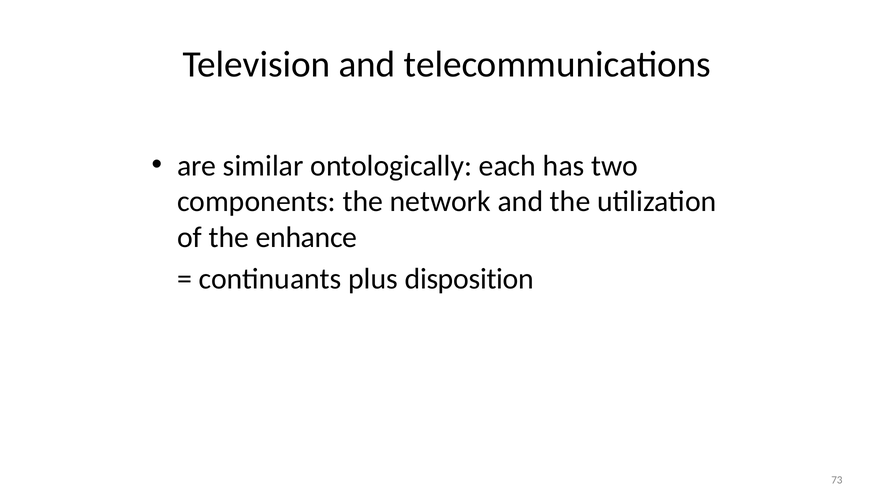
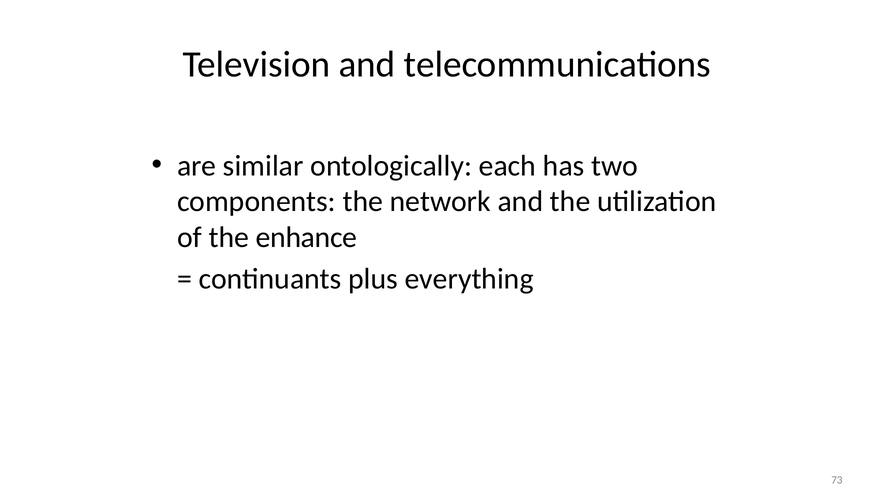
disposition: disposition -> everything
